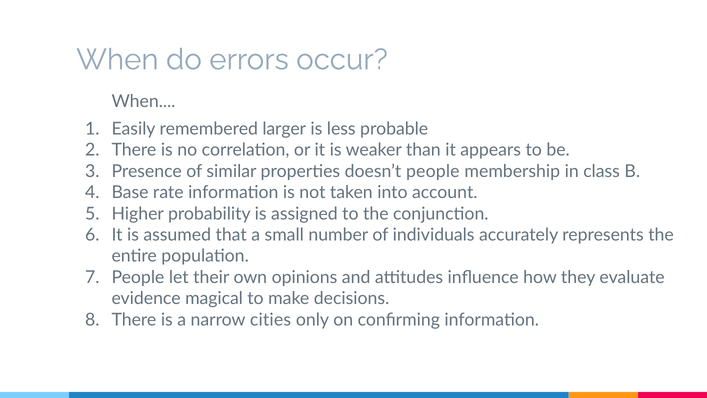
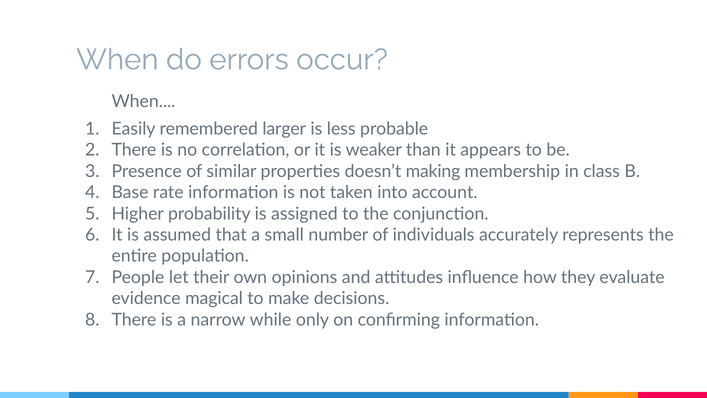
doesn’t people: people -> making
cities: cities -> while
